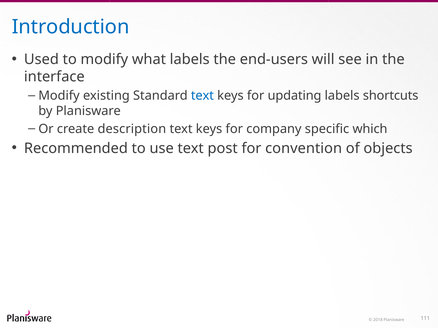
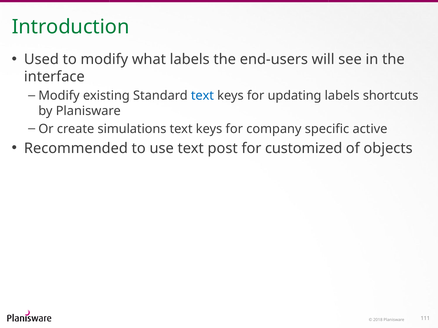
Introduction colour: blue -> green
description: description -> simulations
which: which -> active
convention: convention -> customized
